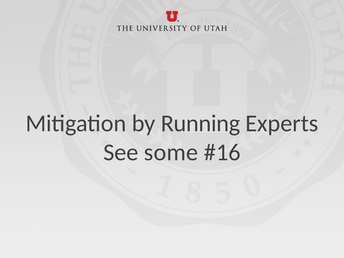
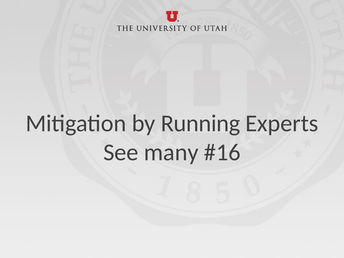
some: some -> many
